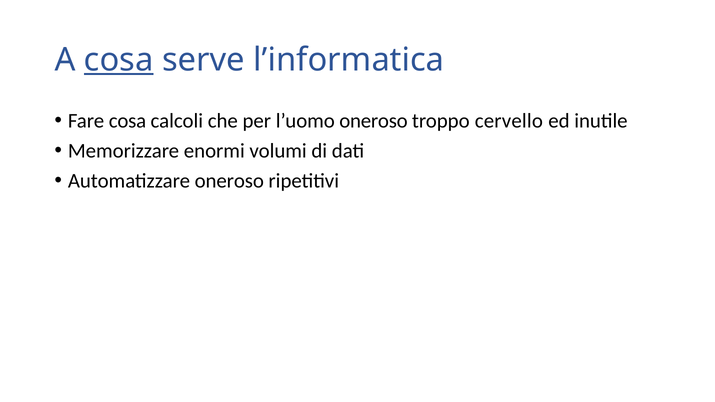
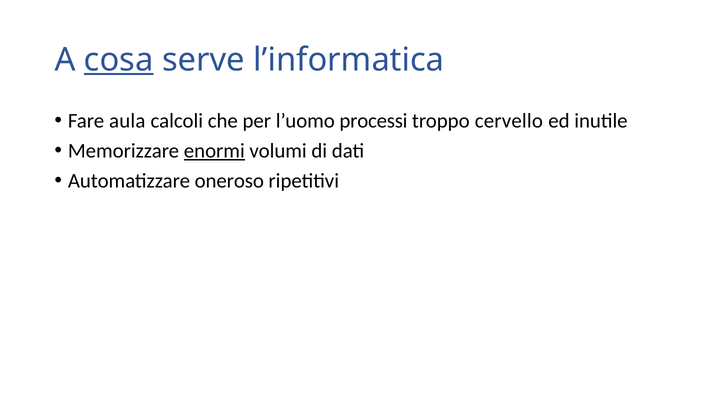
Fare cosa: cosa -> aula
l’uomo oneroso: oneroso -> processi
enormi underline: none -> present
